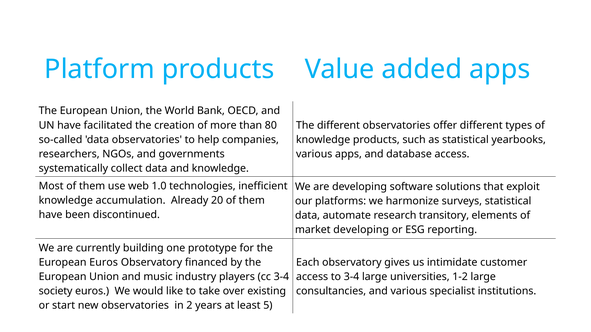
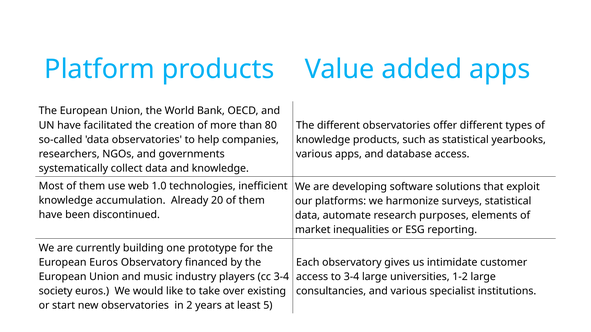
transitory: transitory -> purposes
market developing: developing -> inequalities
